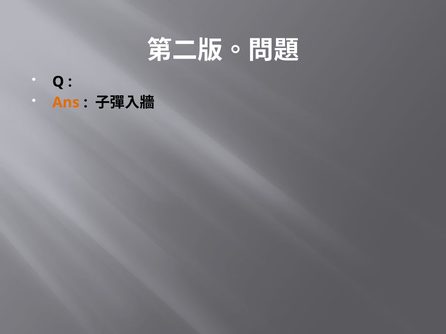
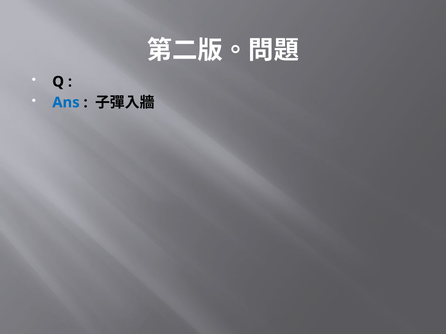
Ans colour: orange -> blue
